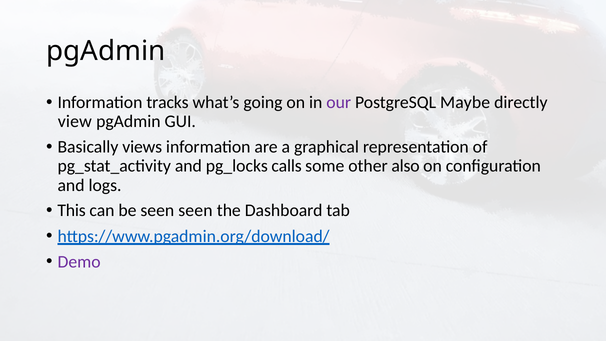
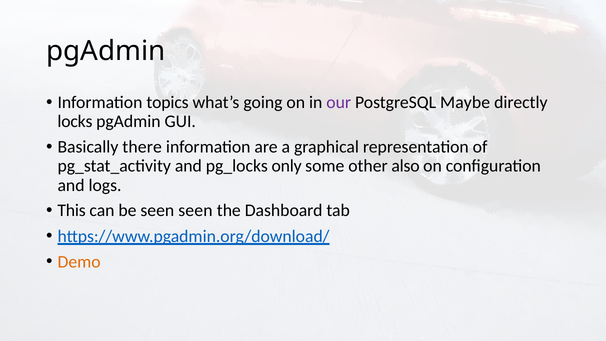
tracks: tracks -> topics
view: view -> locks
views: views -> there
calls: calls -> only
Demo colour: purple -> orange
